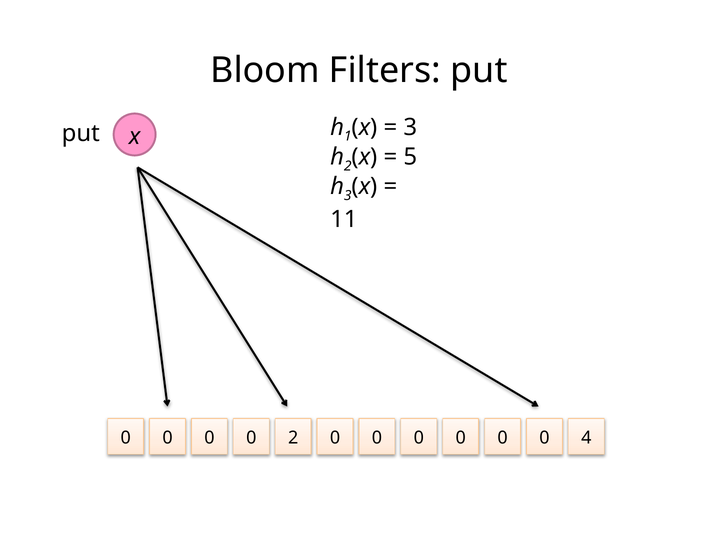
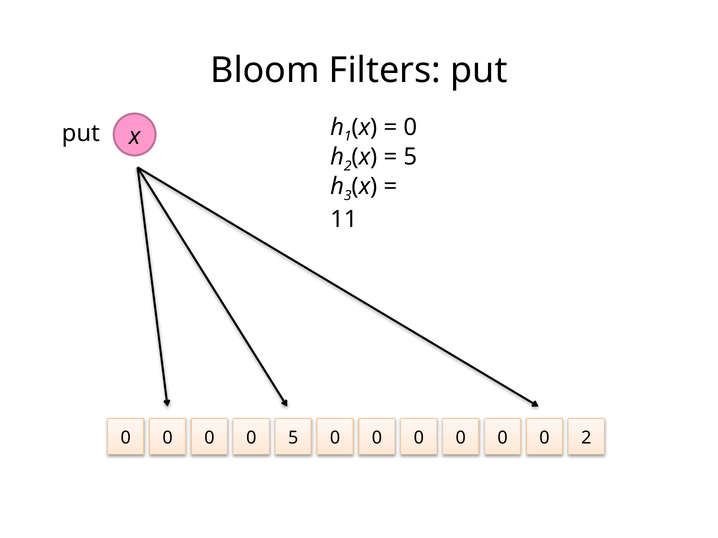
3 at (410, 127): 3 -> 0
0 2: 2 -> 5
0 4: 4 -> 2
